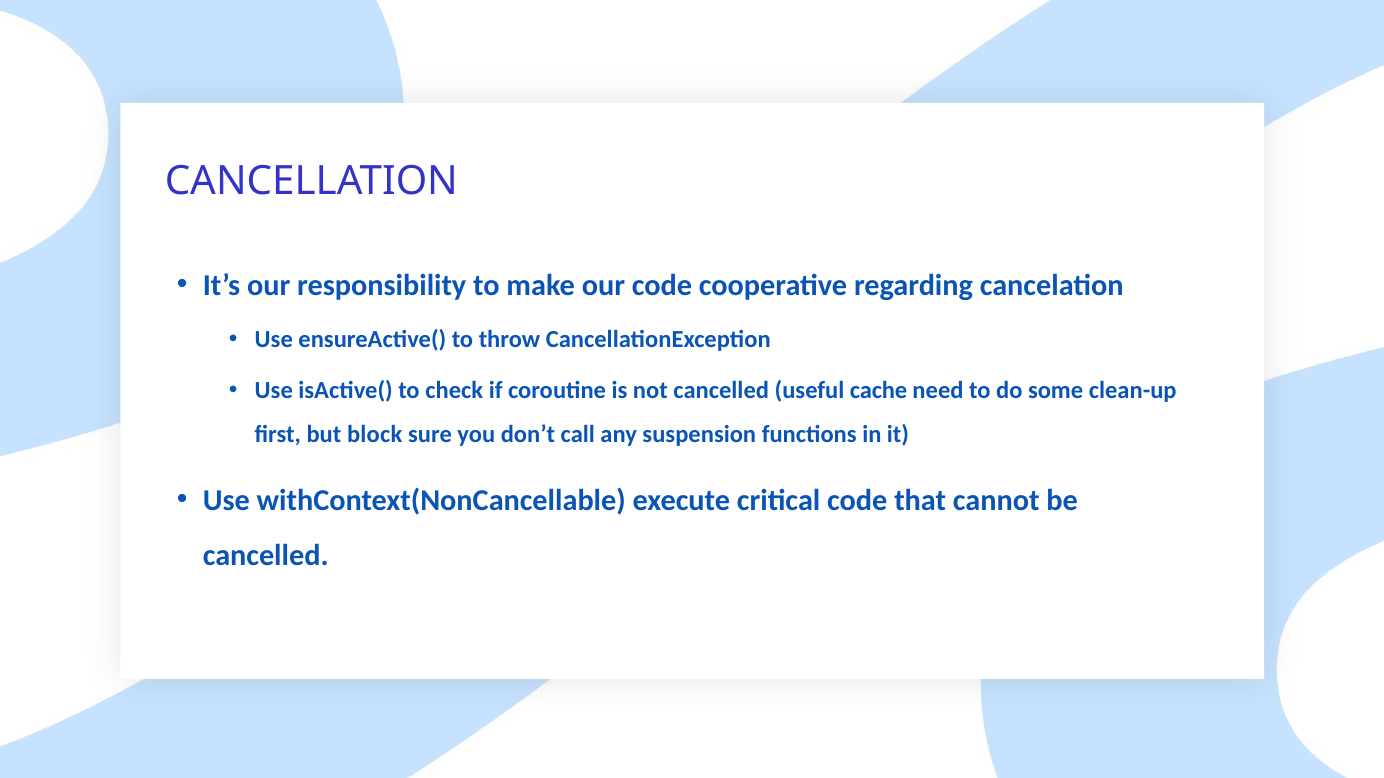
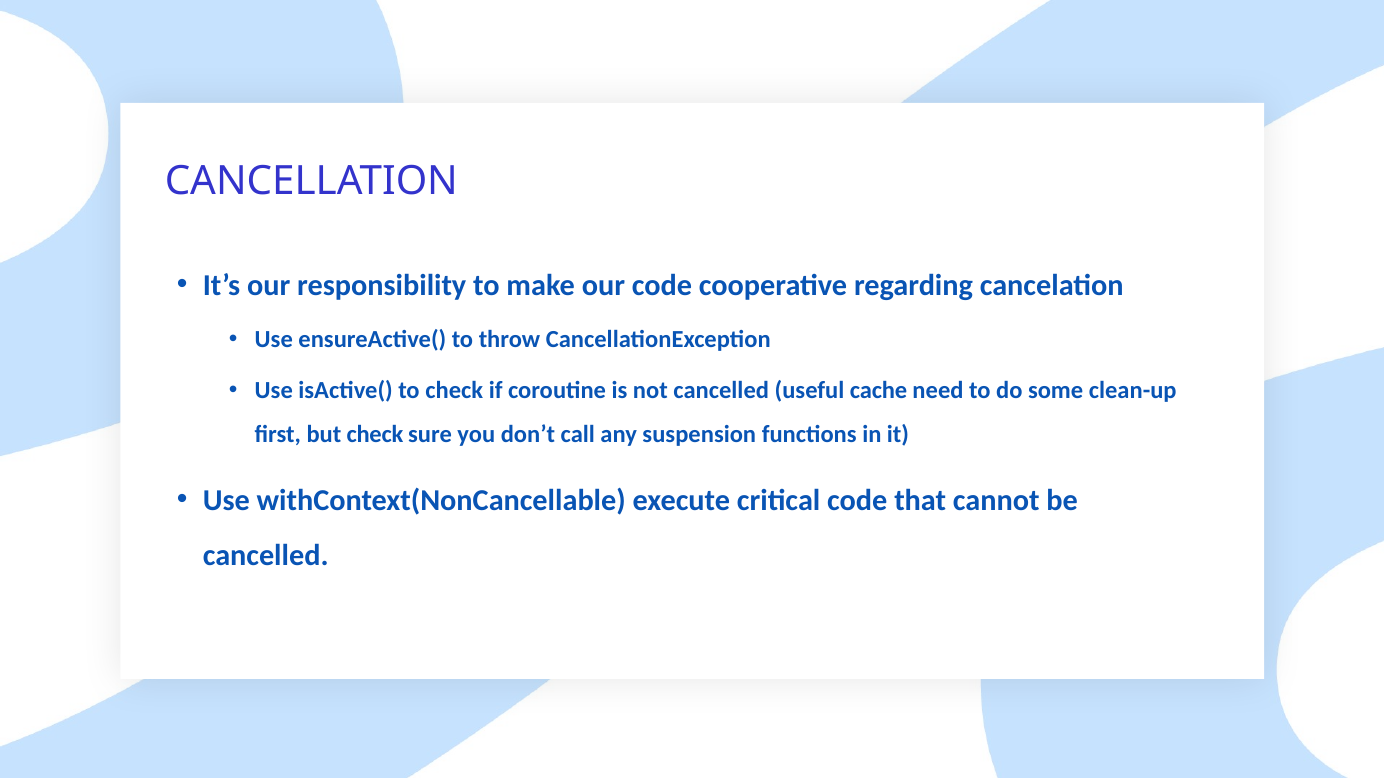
but block: block -> check
